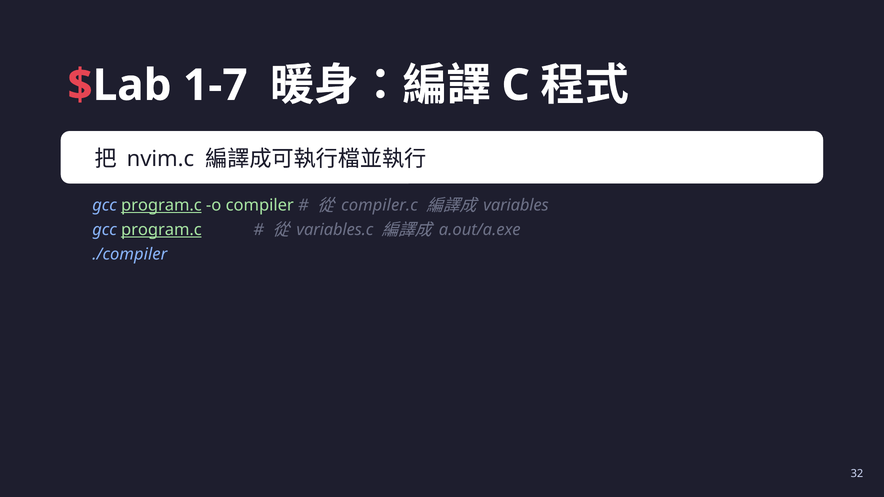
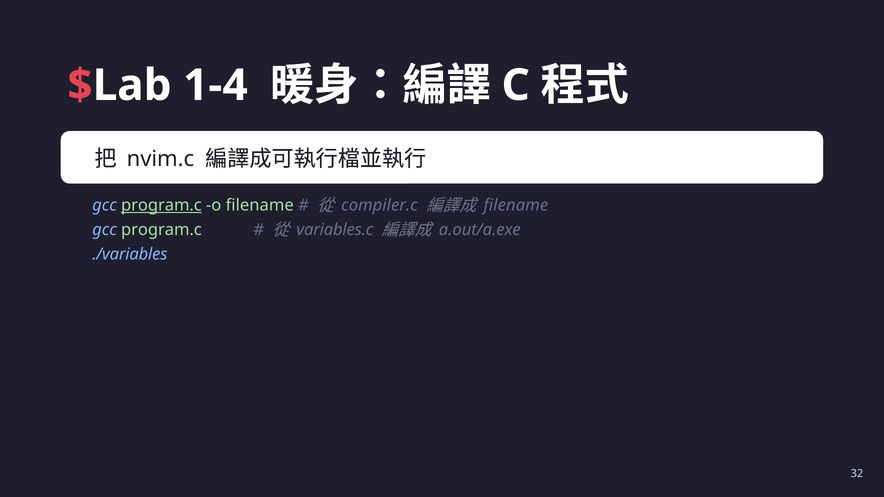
1-7: 1-7 -> 1-4
o compiler: compiler -> filename
variables at (516, 206): variables -> filename
program.c at (161, 230) underline: present -> none
./compiler: ./compiler -> ./variables
